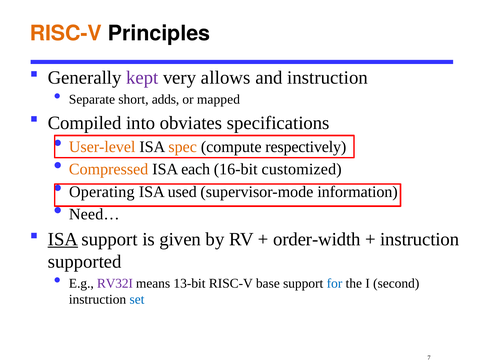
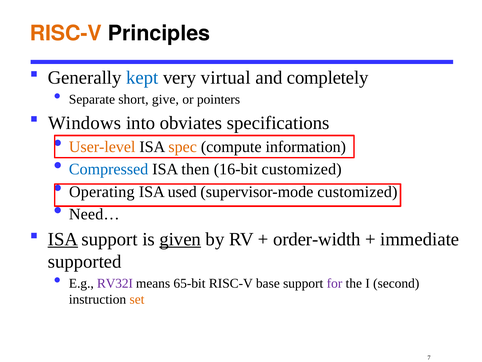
kept colour: purple -> blue
allows: allows -> virtual
and instruction: instruction -> completely
adds: adds -> give
mapped: mapped -> pointers
Compiled: Compiled -> Windows
respectively: respectively -> information
Compressed colour: orange -> blue
each: each -> then
supervisor-mode information: information -> customized
given underline: none -> present
instruction at (420, 239): instruction -> immediate
13-bit: 13-bit -> 65-bit
for colour: blue -> purple
set colour: blue -> orange
